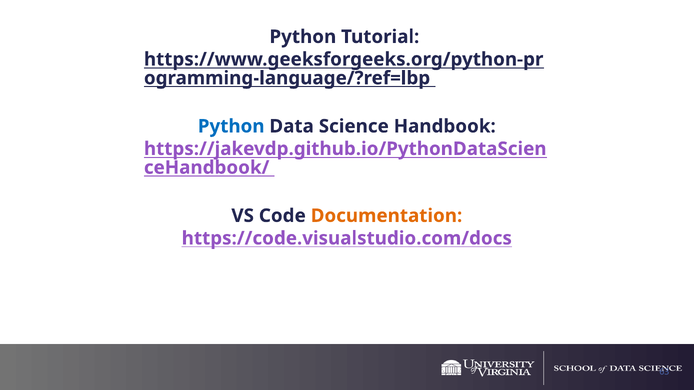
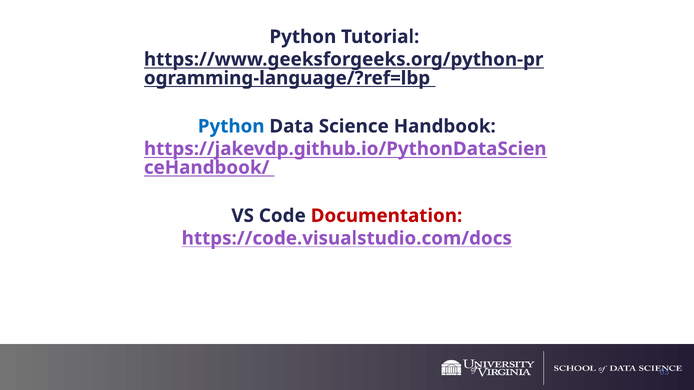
Documentation colour: orange -> red
